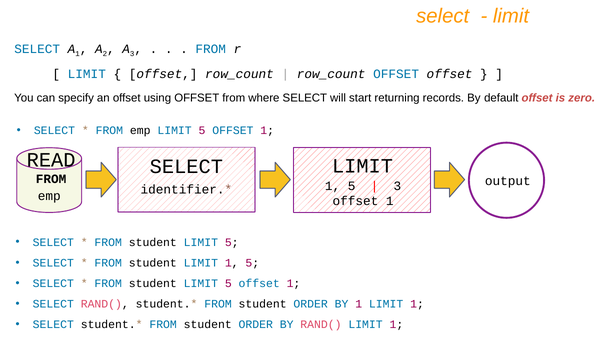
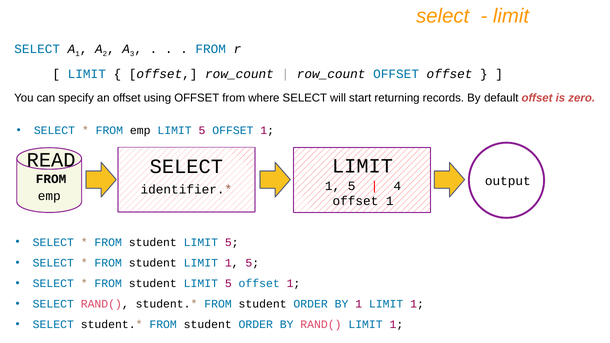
3 at (397, 186): 3 -> 4
